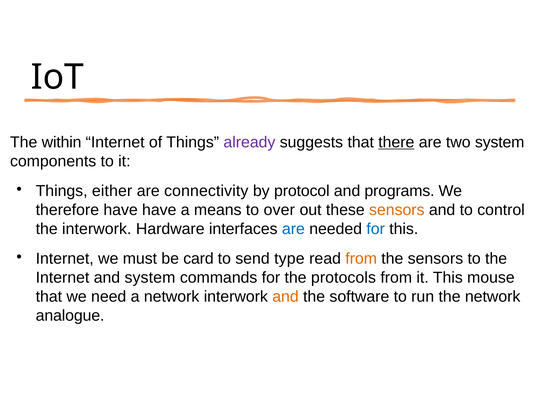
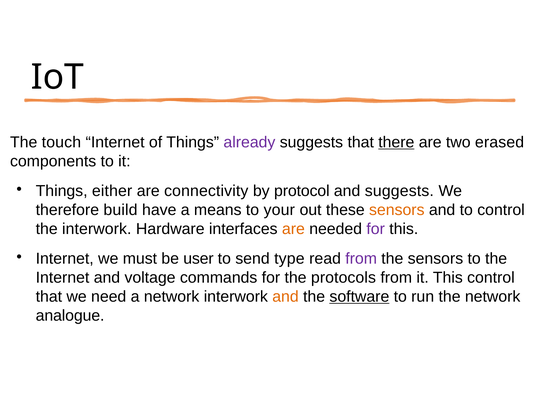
within: within -> touch
two system: system -> erased
and programs: programs -> suggests
therefore have: have -> build
over: over -> your
are at (293, 229) colour: blue -> orange
for at (376, 229) colour: blue -> purple
card: card -> user
from at (361, 259) colour: orange -> purple
and system: system -> voltage
This mouse: mouse -> control
software underline: none -> present
